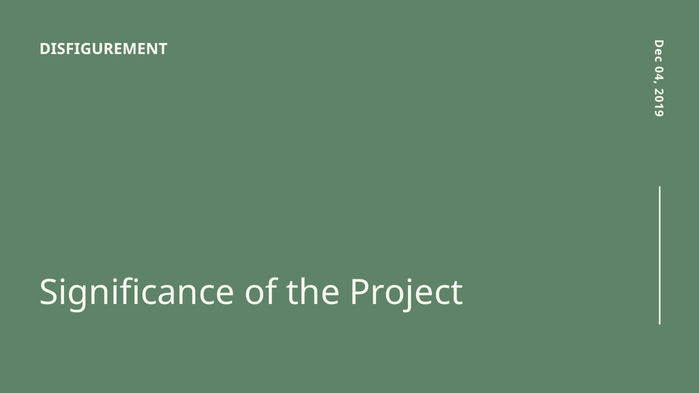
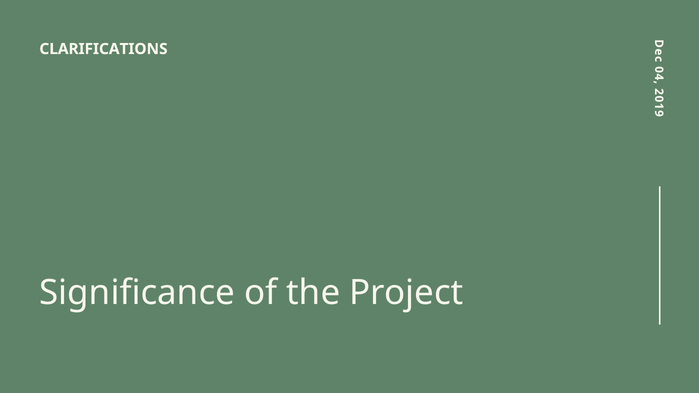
DISFIGUREMENT: DISFIGUREMENT -> CLARIFICATIONS
